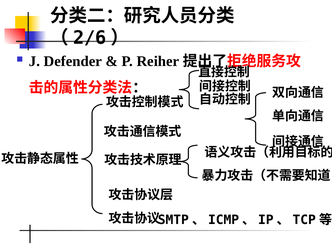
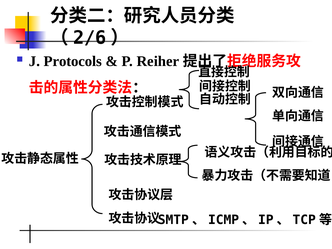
Defender: Defender -> Protocols
